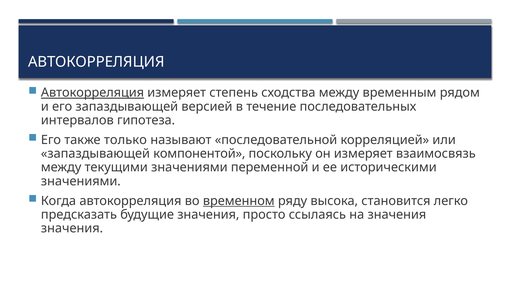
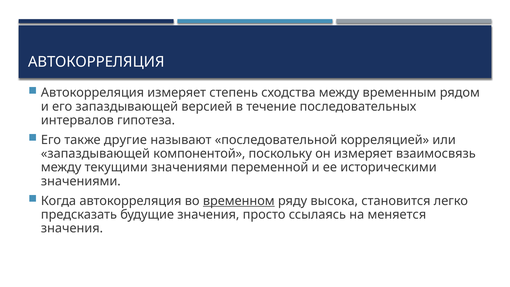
Автокорреляция at (92, 93) underline: present -> none
только: только -> другие
на значения: значения -> меняется
